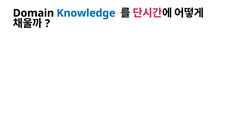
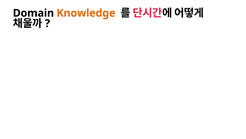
Knowledge colour: blue -> orange
